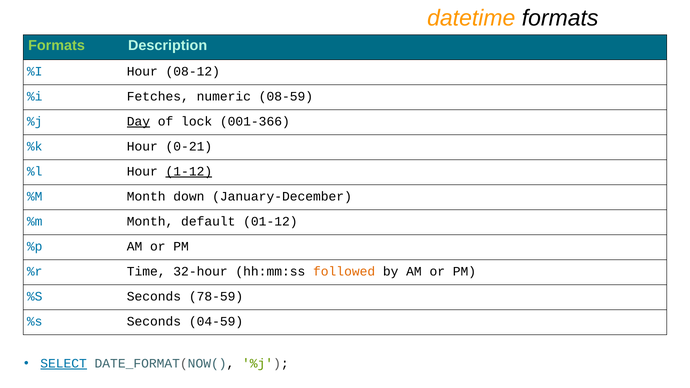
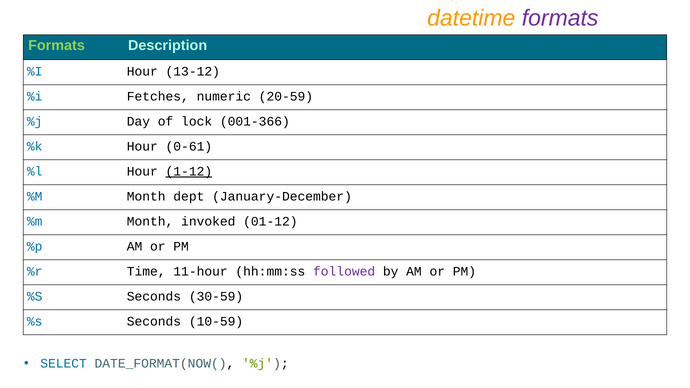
formats at (560, 18) colour: black -> purple
08-12: 08-12 -> 13-12
08-59: 08-59 -> 20-59
Day underline: present -> none
0-21: 0-21 -> 0-61
down: down -> dept
default: default -> invoked
32-hour: 32-hour -> 11-hour
followed colour: orange -> purple
78-59: 78-59 -> 30-59
04-59: 04-59 -> 10-59
SELECT underline: present -> none
